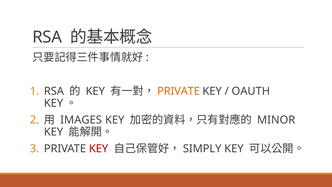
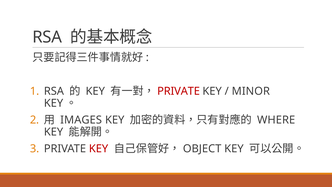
PRIVATE at (179, 91) colour: orange -> red
OAUTH: OAUTH -> MINOR
MINOR: MINOR -> WHERE
SIMPLY: SIMPLY -> OBJECT
